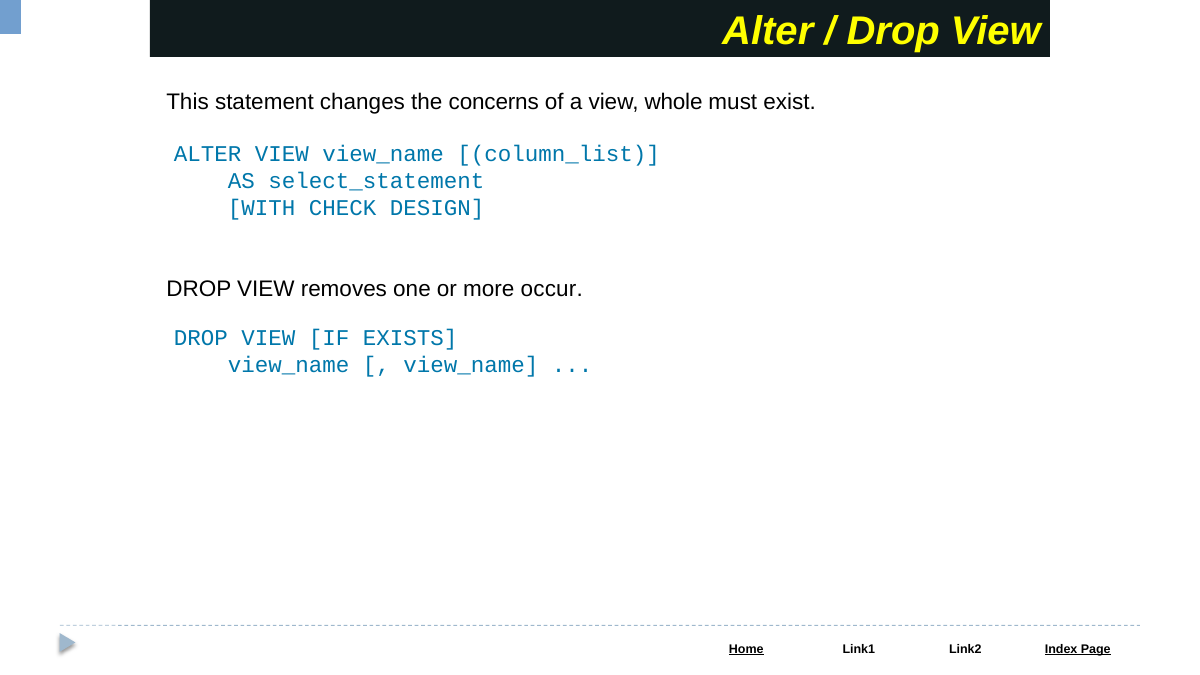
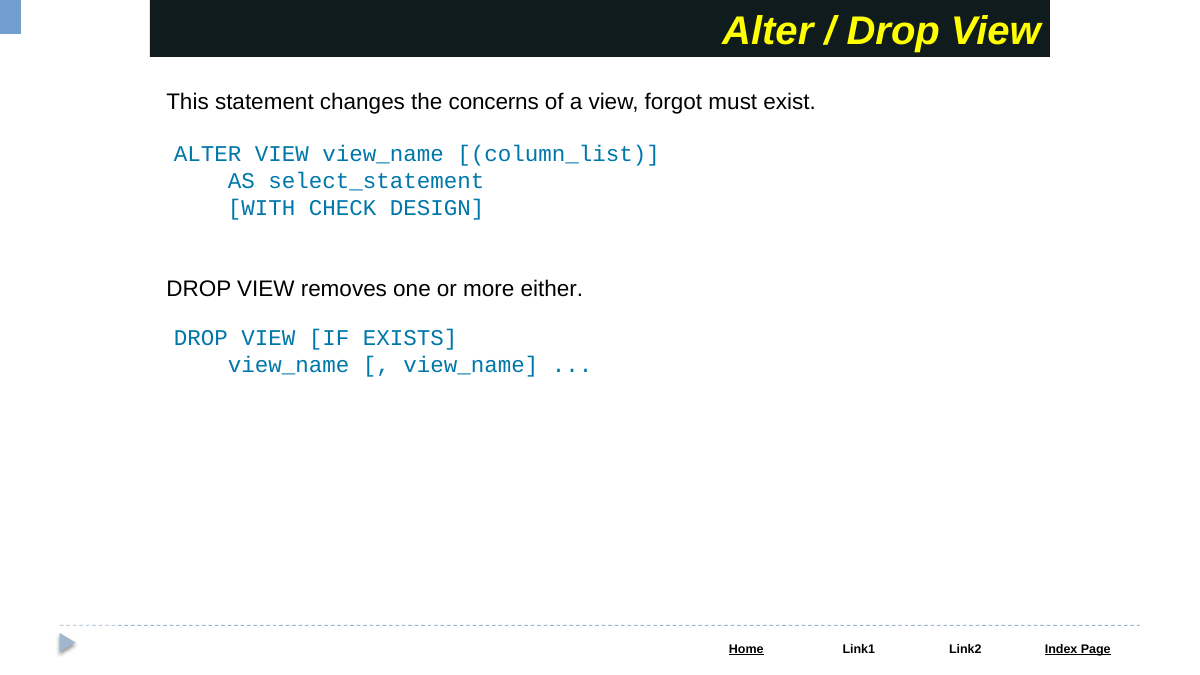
whole: whole -> forgot
occur: occur -> either
